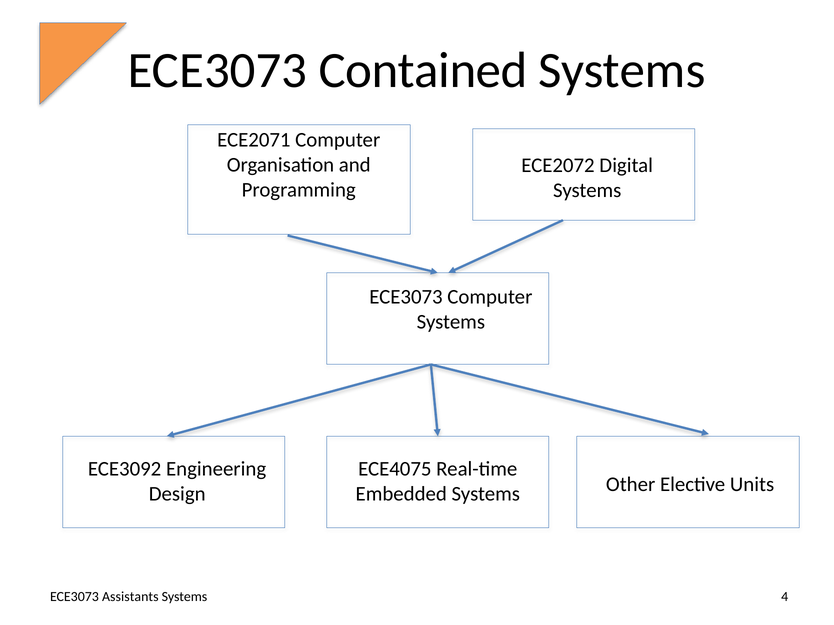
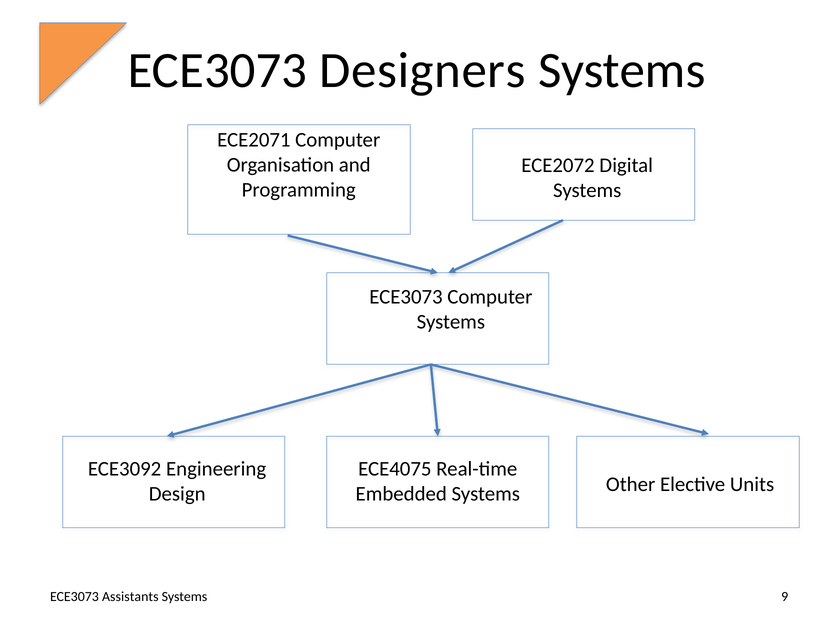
Contained: Contained -> Designers
4: 4 -> 9
